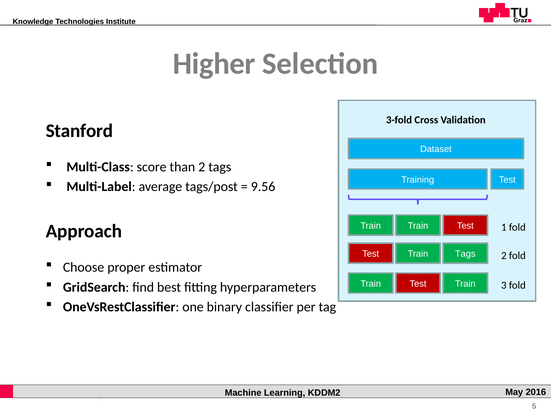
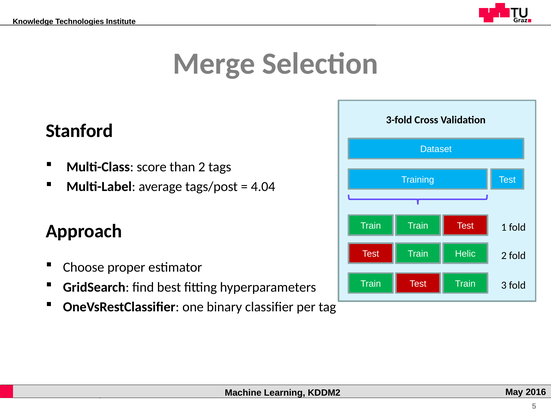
Higher: Higher -> Merge
9.56: 9.56 -> 4.04
Train Tags: Tags -> Helic
